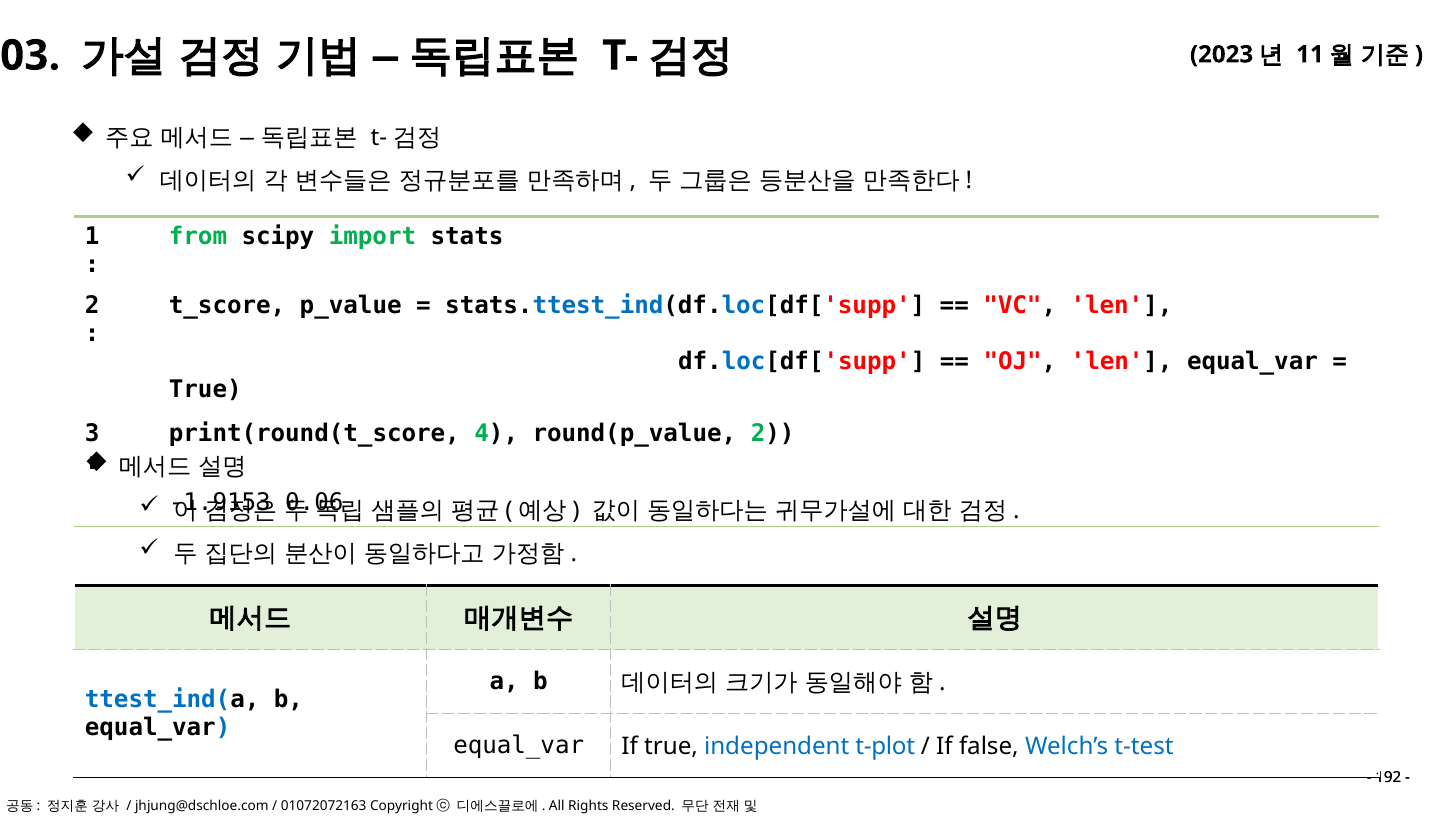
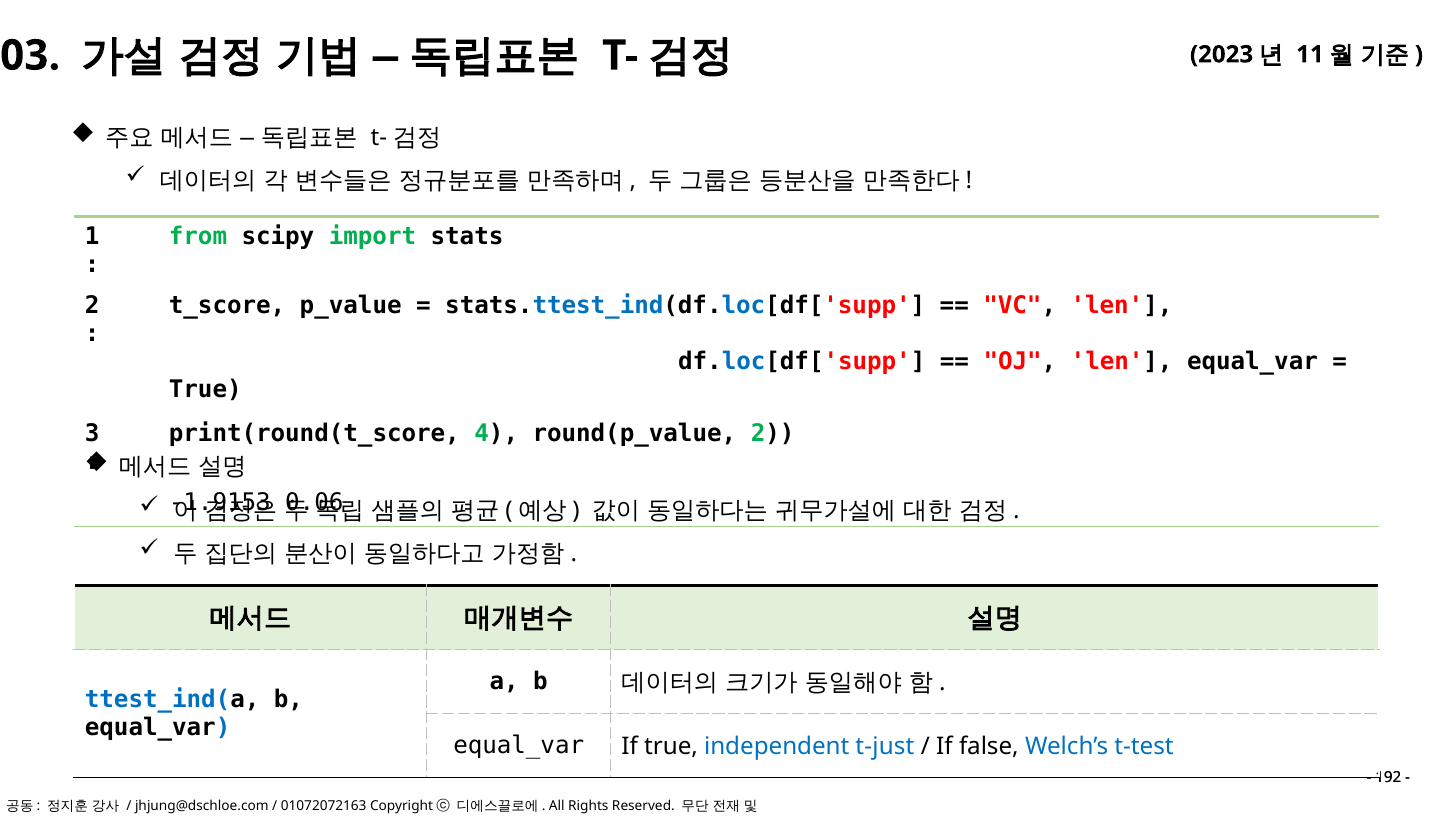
t-plot: t-plot -> t-just
